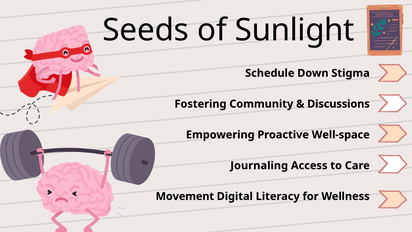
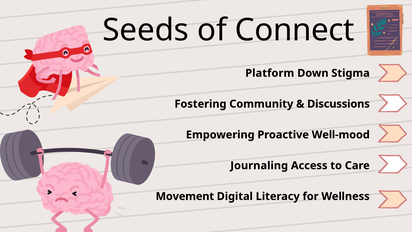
Sunlight: Sunlight -> Connect
Schedule: Schedule -> Platform
Well-space: Well-space -> Well-mood
